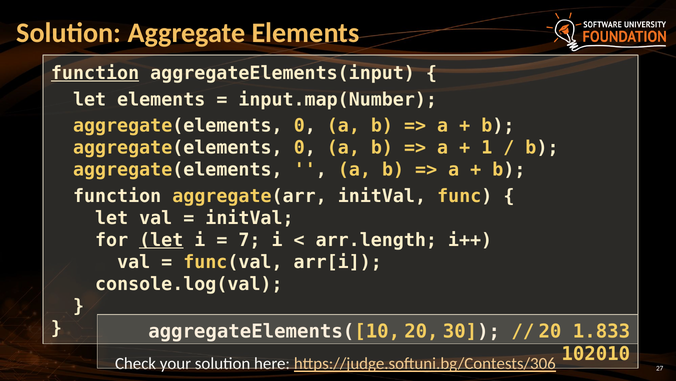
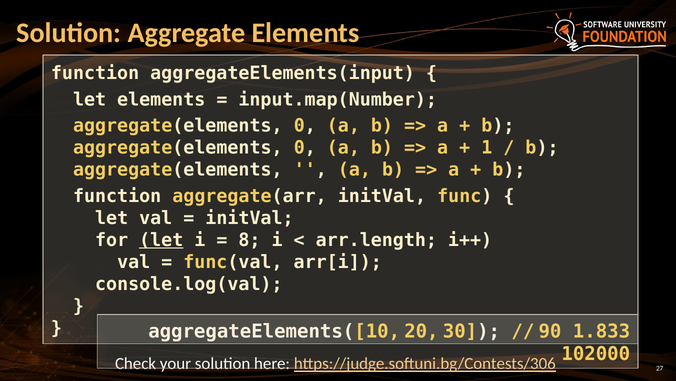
function at (95, 73) underline: present -> none
7: 7 -> 8
20 at (550, 331): 20 -> 90
102010: 102010 -> 102000
